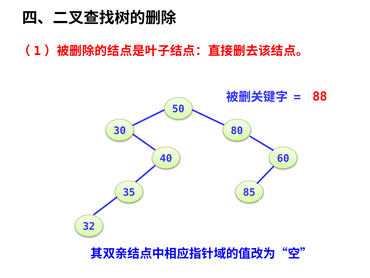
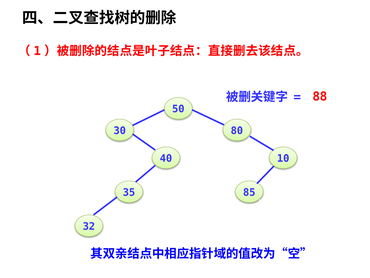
60: 60 -> 10
